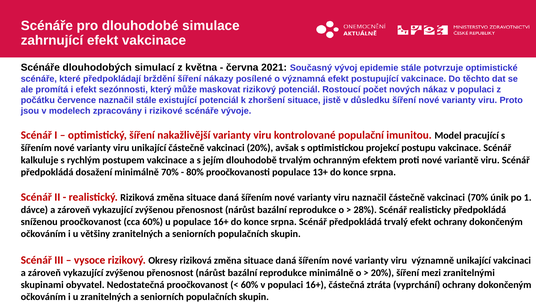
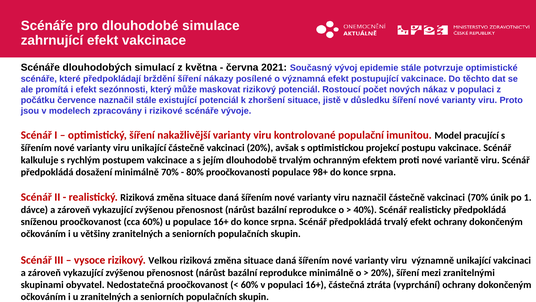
13+: 13+ -> 98+
28%: 28% -> 40%
Okresy: Okresy -> Velkou
